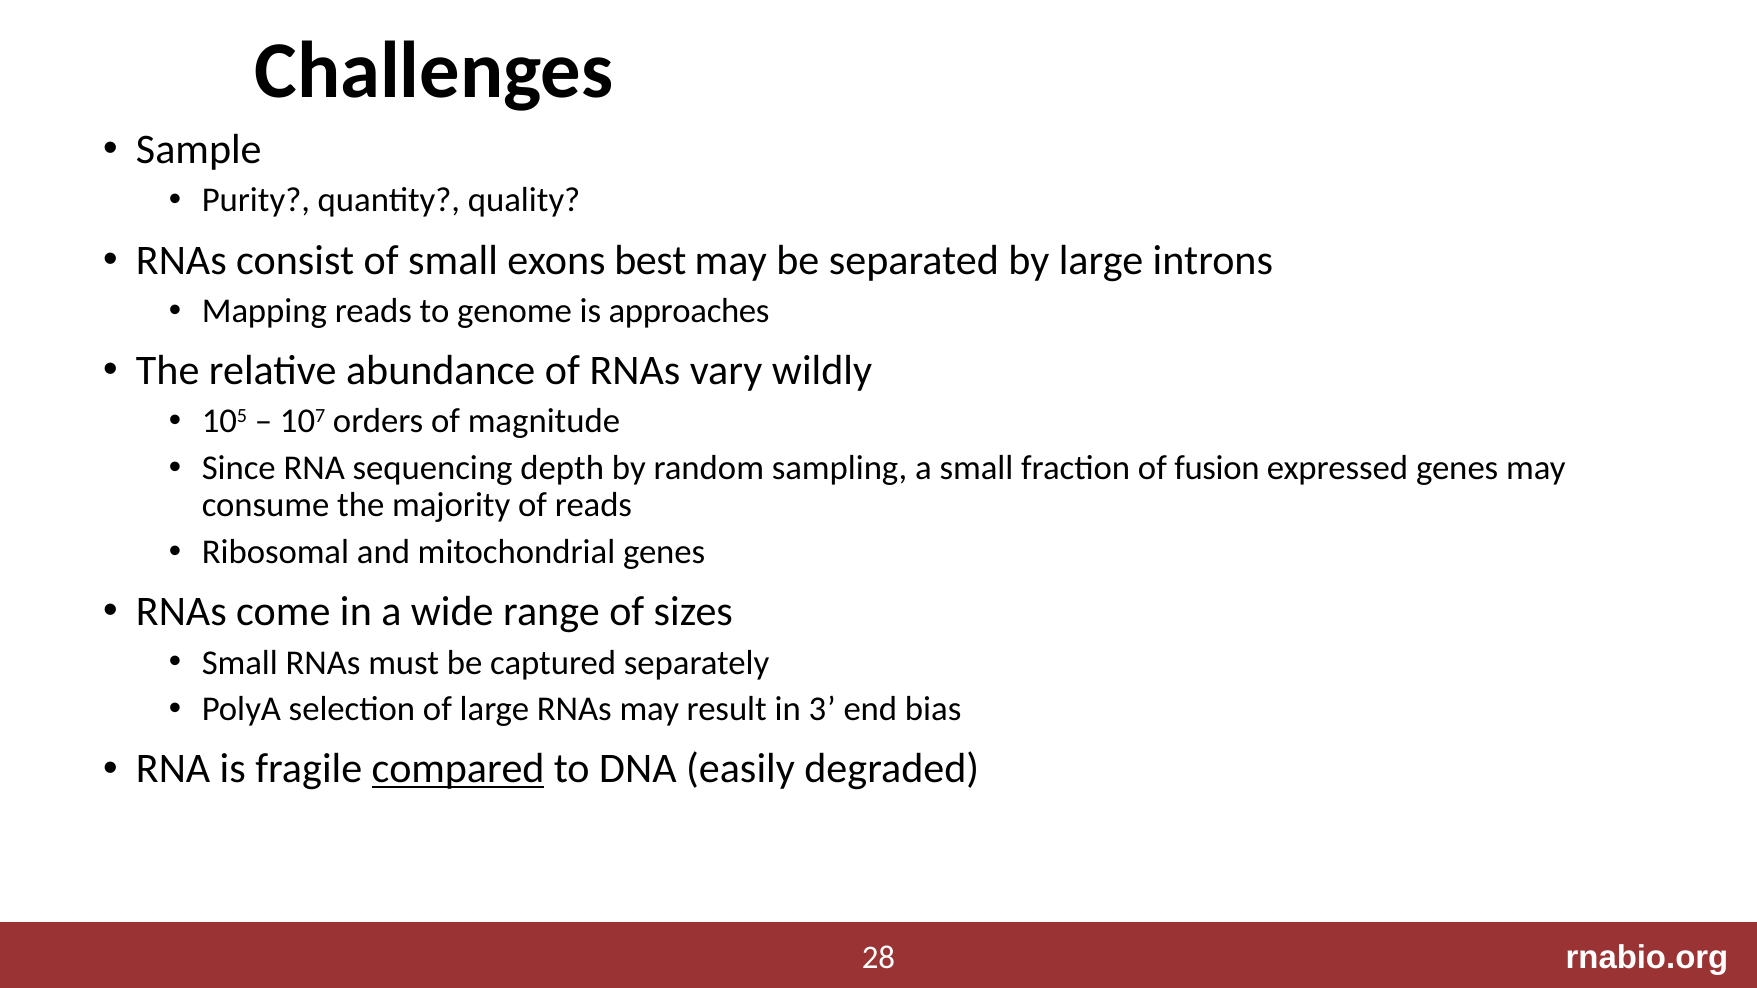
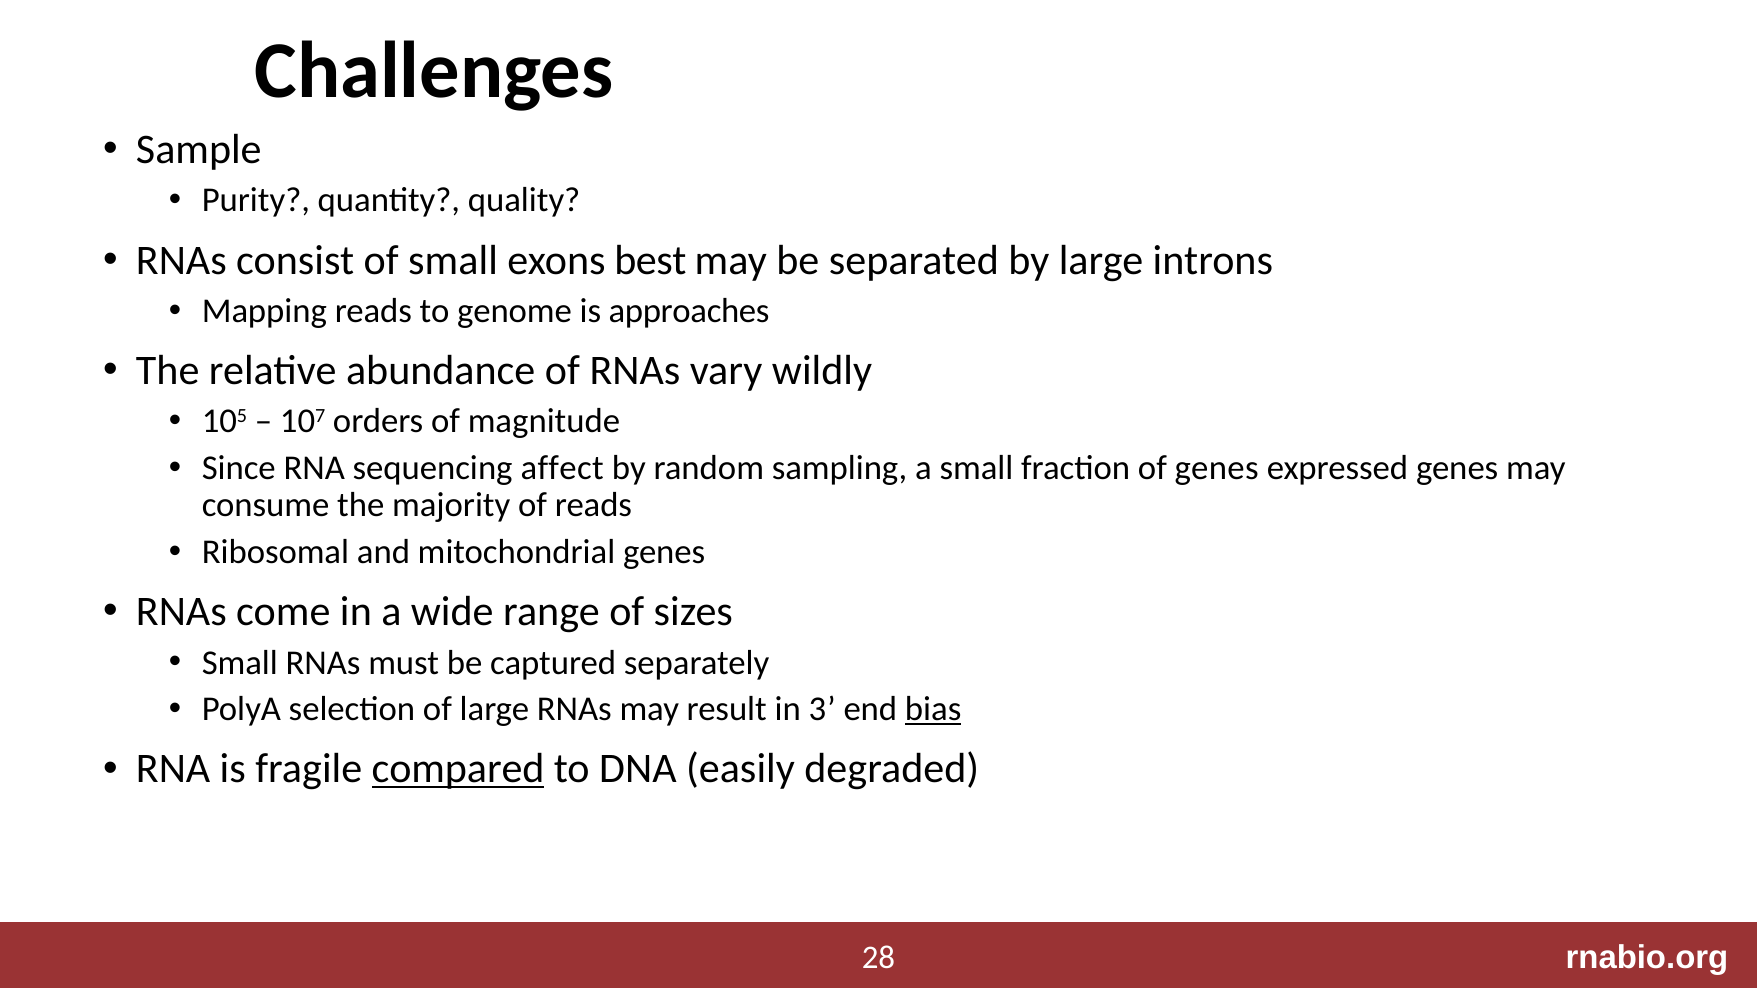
depth: depth -> affect
of fusion: fusion -> genes
bias underline: none -> present
